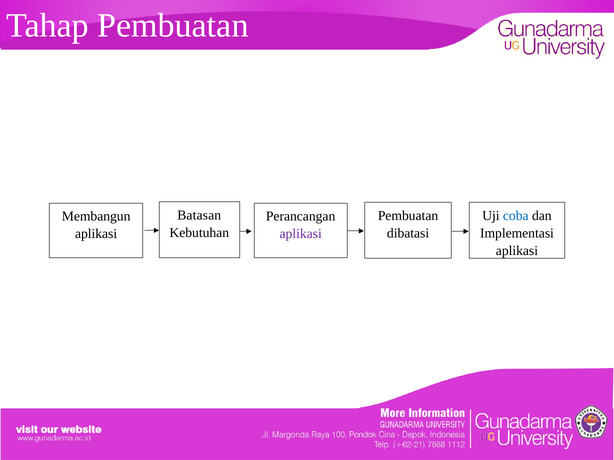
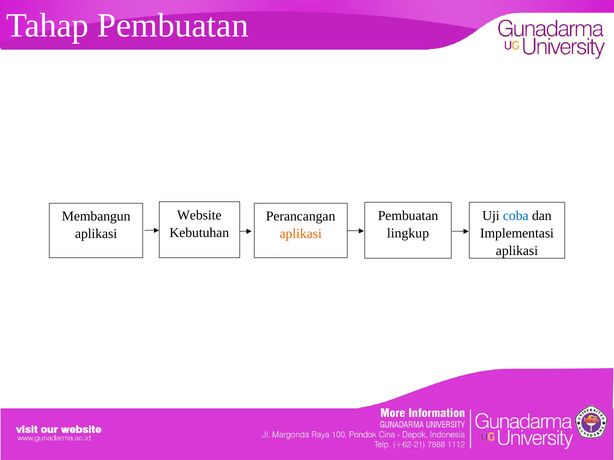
Batasan: Batasan -> Website
dibatasi: dibatasi -> lingkup
aplikasi at (301, 234) colour: purple -> orange
